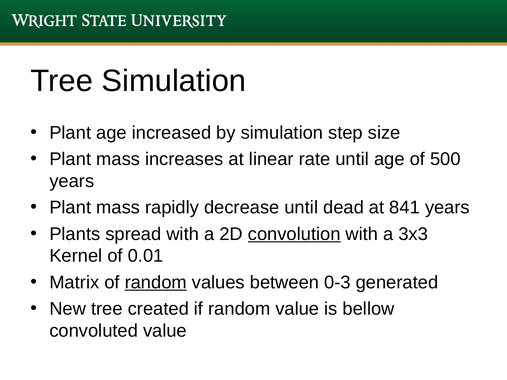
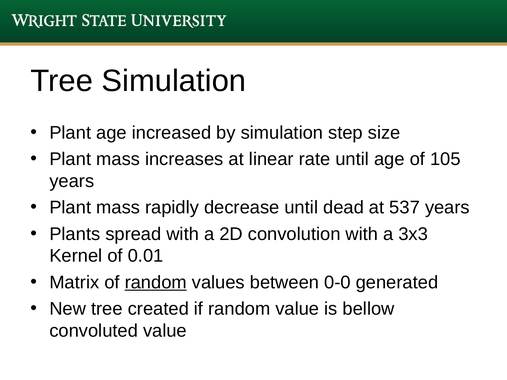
500: 500 -> 105
841: 841 -> 537
convolution underline: present -> none
0-3: 0-3 -> 0-0
